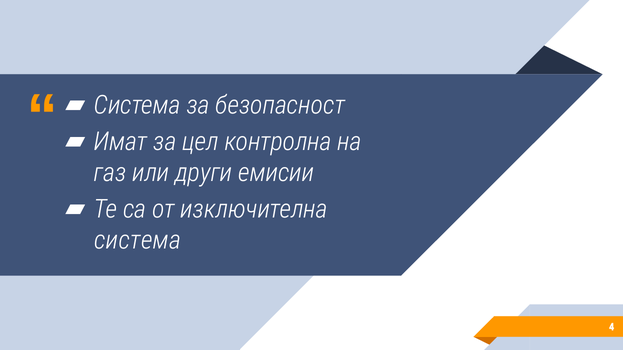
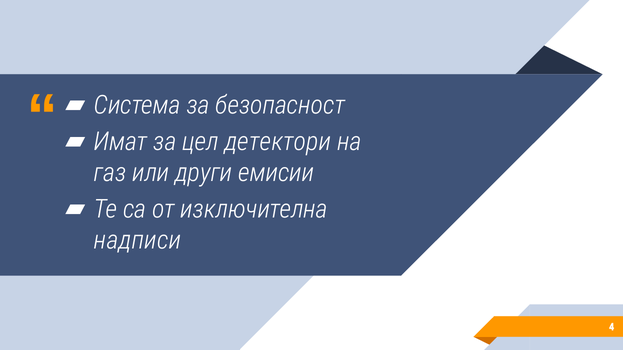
контролна: контролна -> детектори
система at (138, 241): система -> надписи
